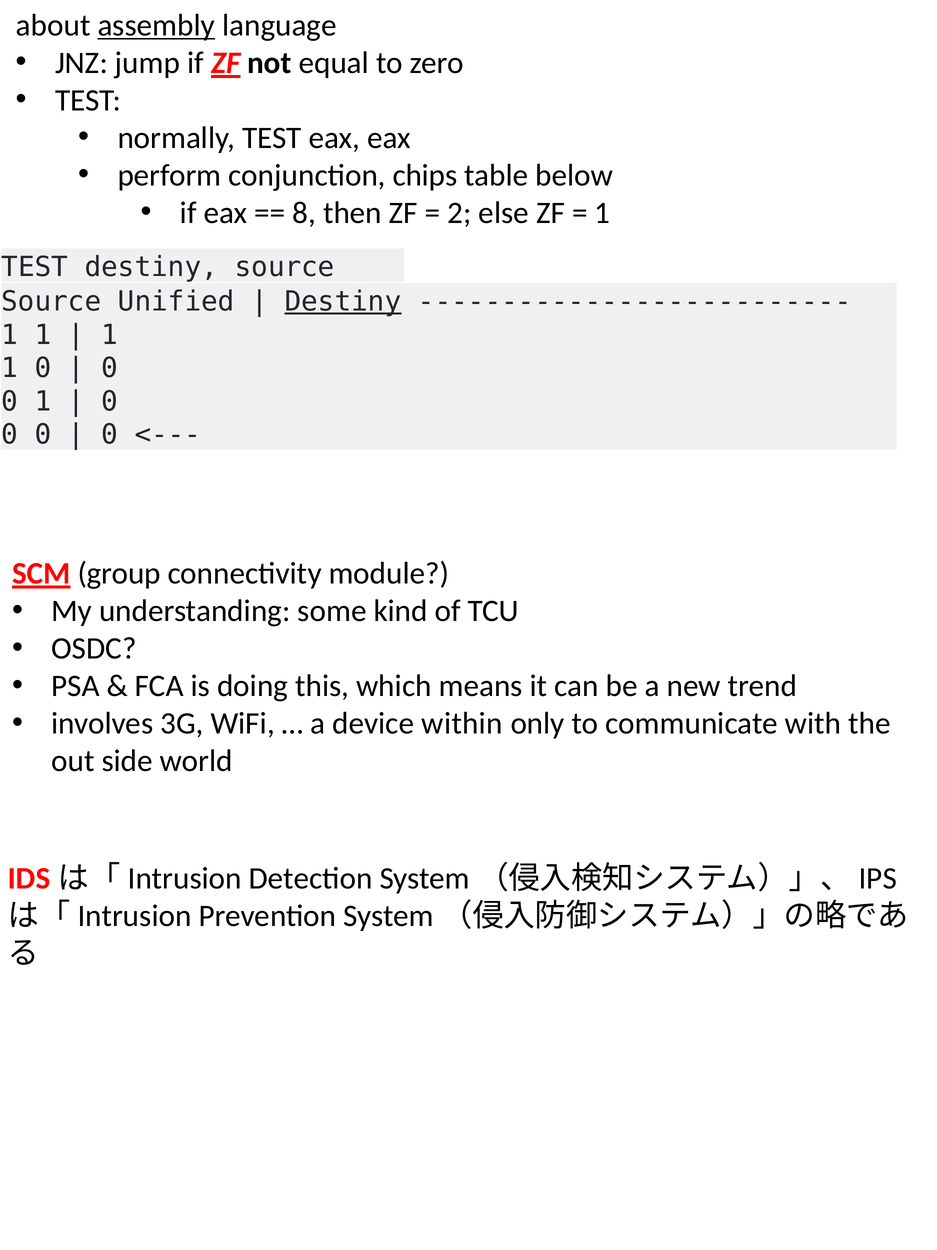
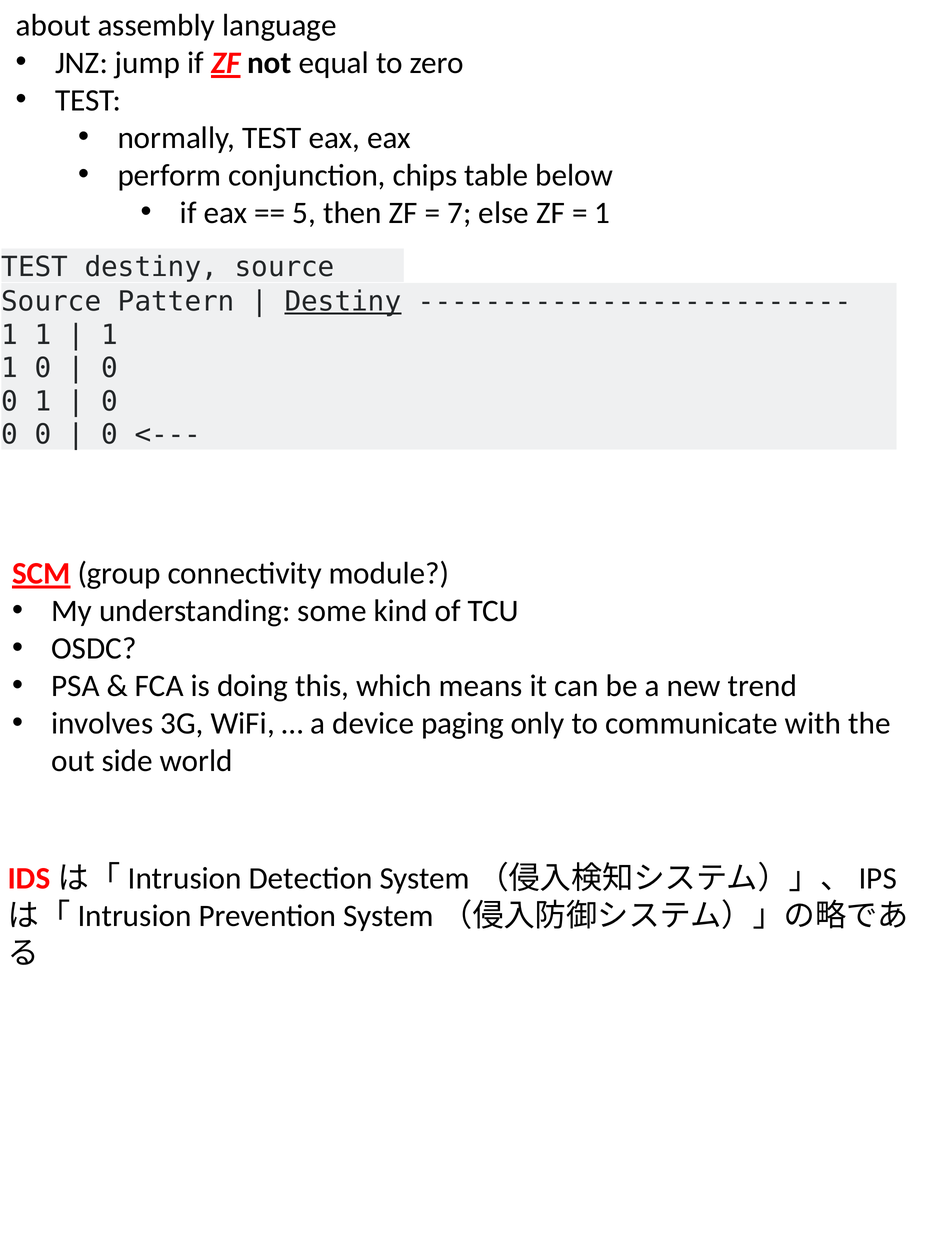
assembly underline: present -> none
8: 8 -> 5
2: 2 -> 7
Unified: Unified -> Pattern
within: within -> paging
